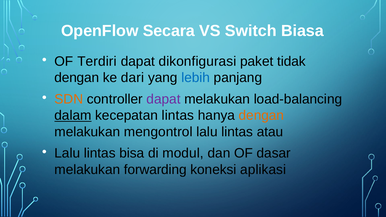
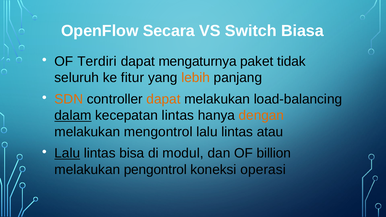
dikonfigurasi: dikonfigurasi -> mengaturnya
dengan at (77, 78): dengan -> seluruh
dari: dari -> fitur
lebih colour: blue -> orange
dapat at (164, 99) colour: purple -> orange
Lalu at (67, 153) underline: none -> present
dasar: dasar -> billion
forwarding: forwarding -> pengontrol
aplikasi: aplikasi -> operasi
